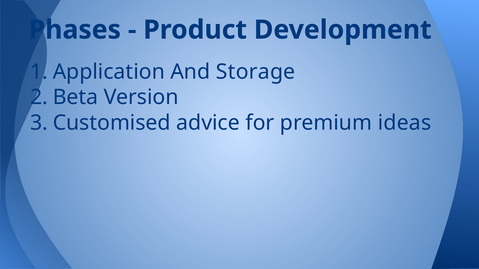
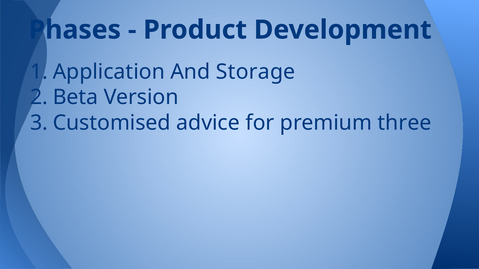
ideas: ideas -> three
